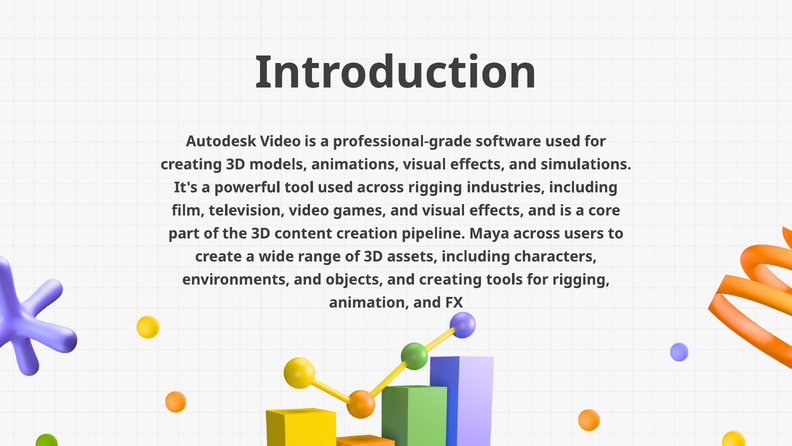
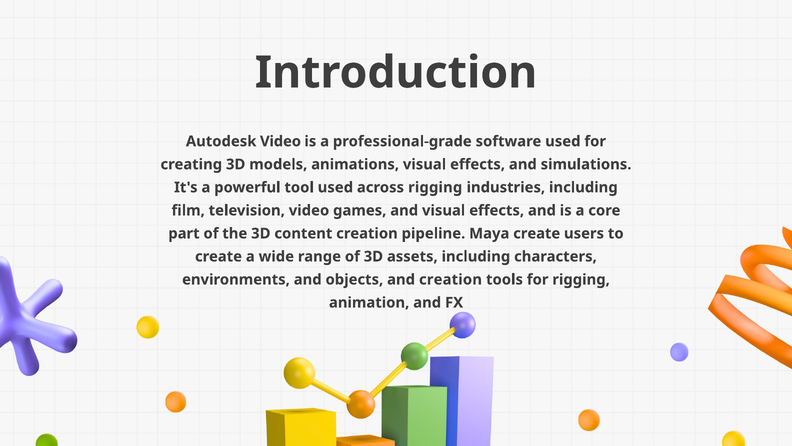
Maya across: across -> create
and creating: creating -> creation
